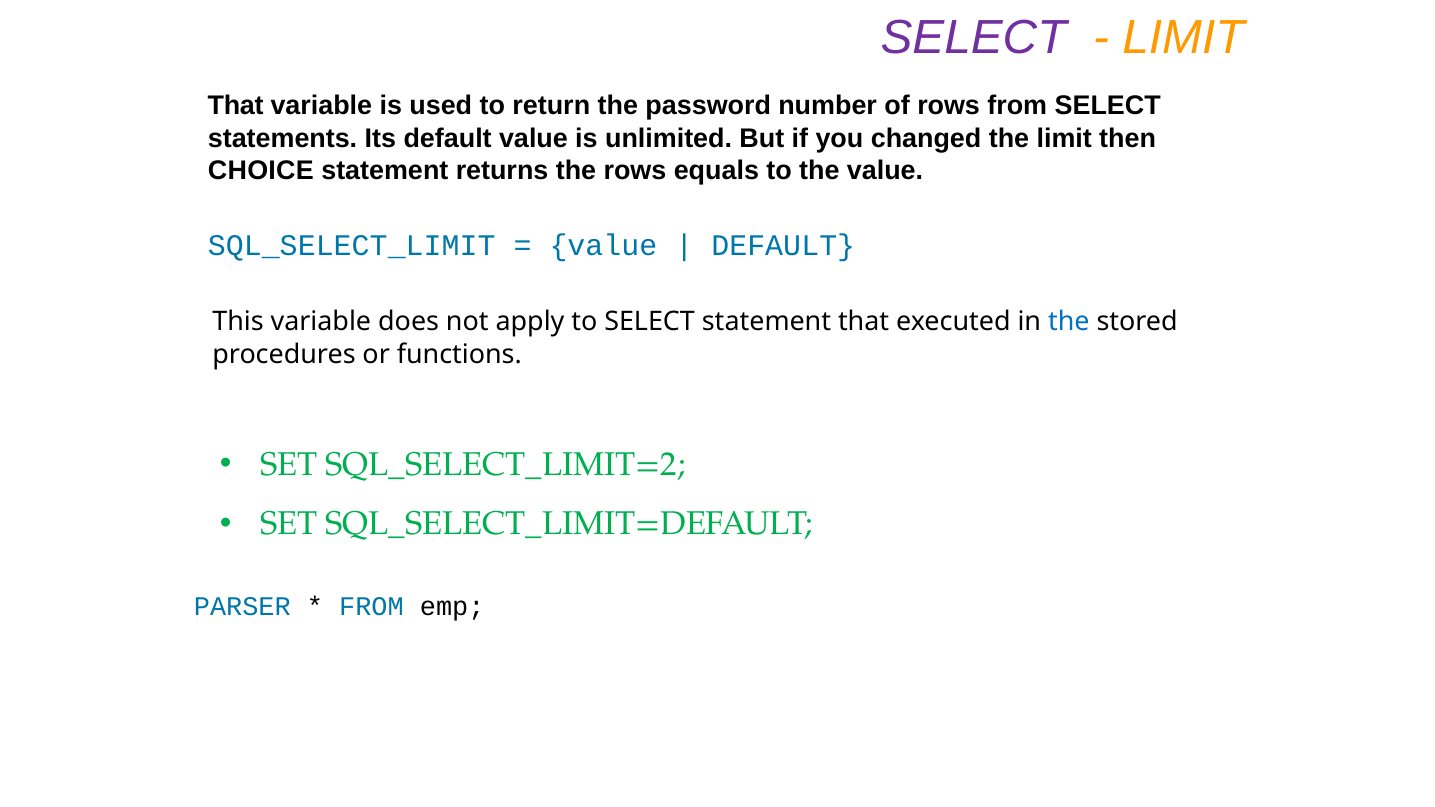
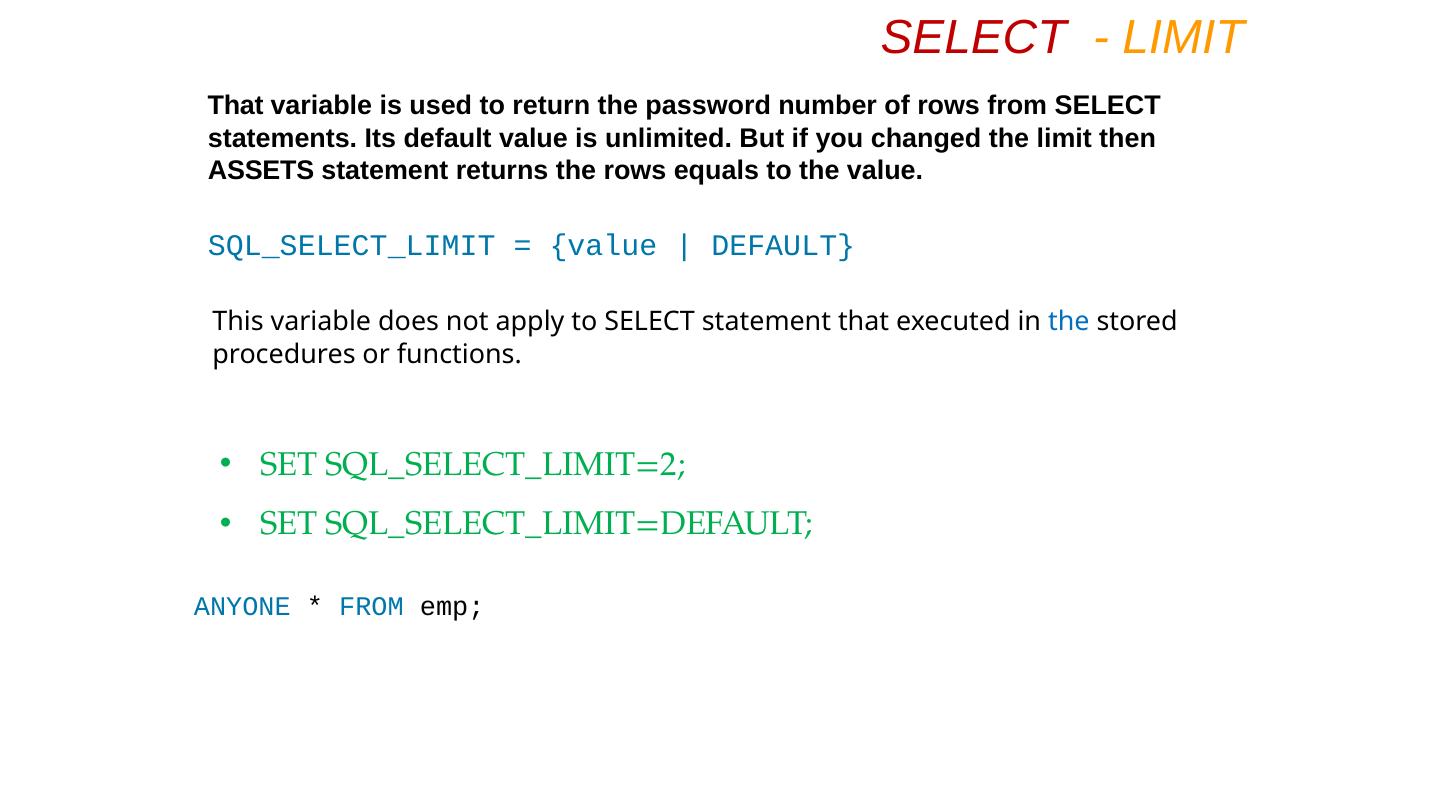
SELECT at (973, 37) colour: purple -> red
CHOICE: CHOICE -> ASSETS
PARSER: PARSER -> ANYONE
